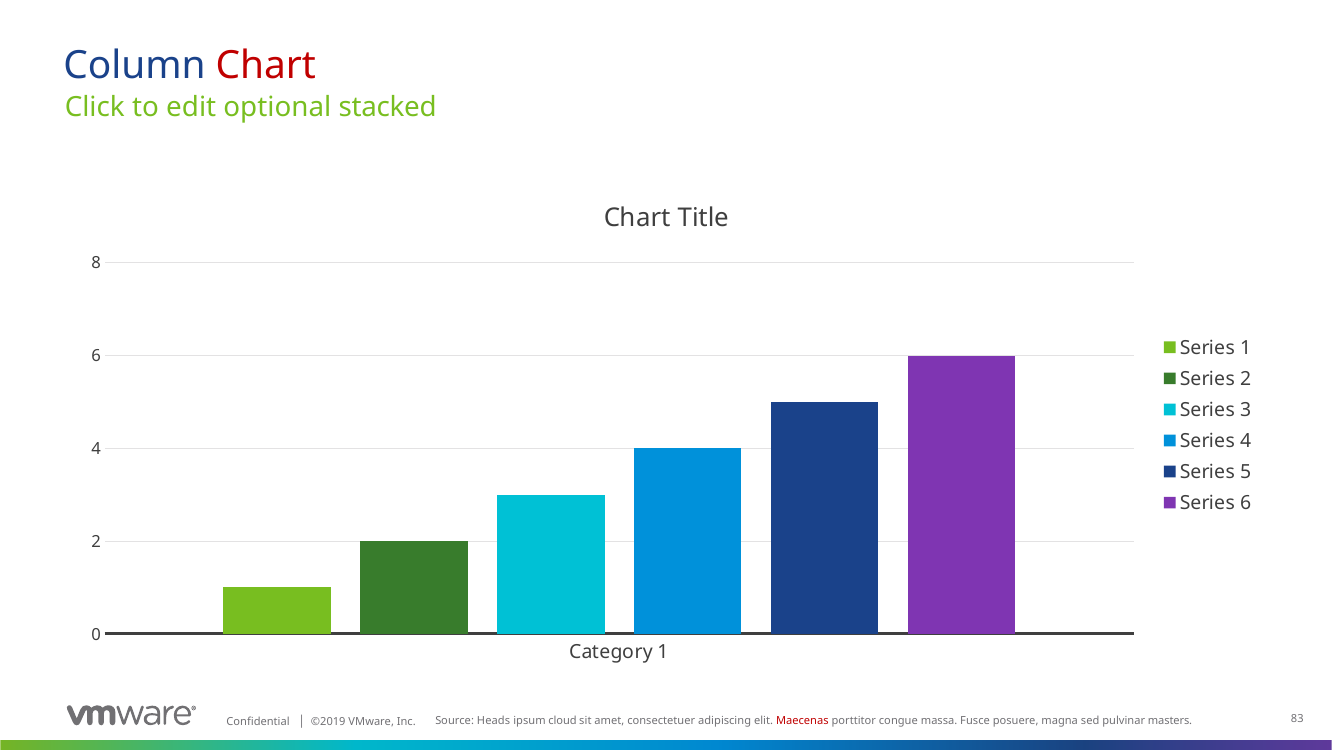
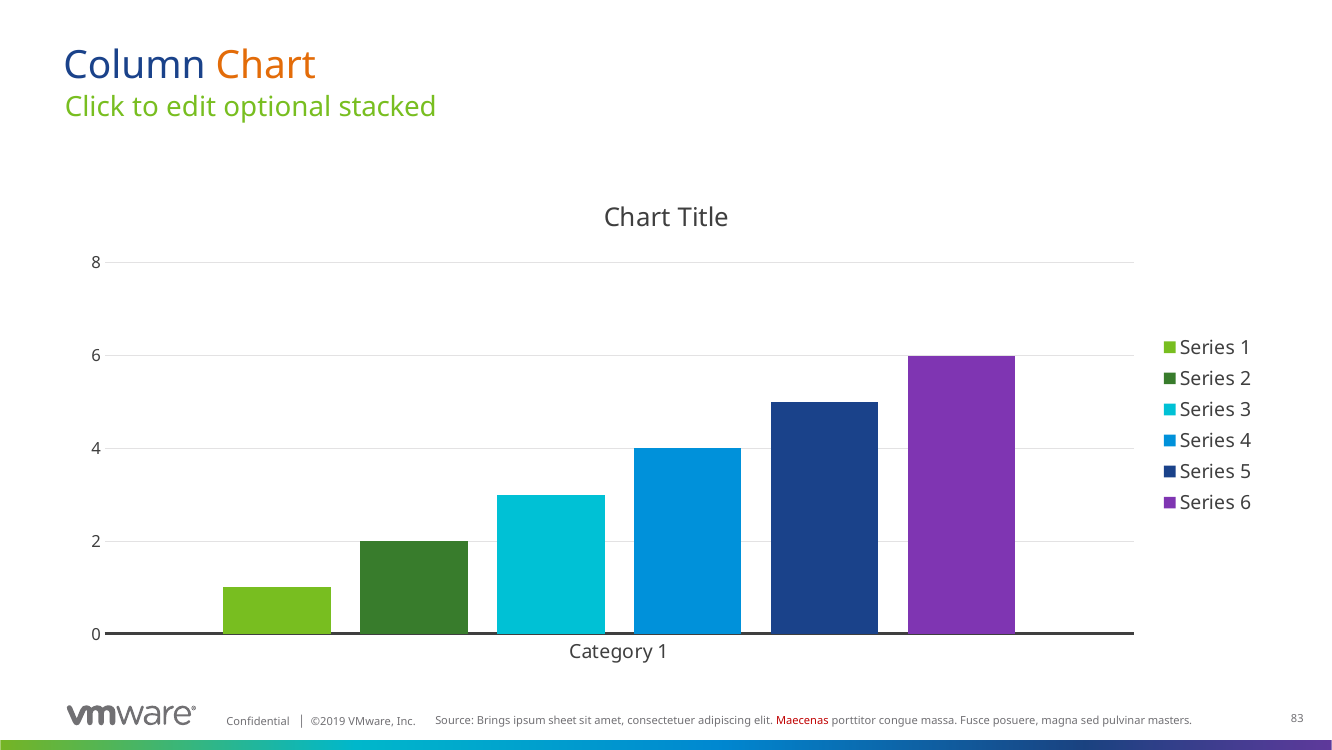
Chart at (266, 66) colour: red -> orange
Heads: Heads -> Brings
cloud: cloud -> sheet
